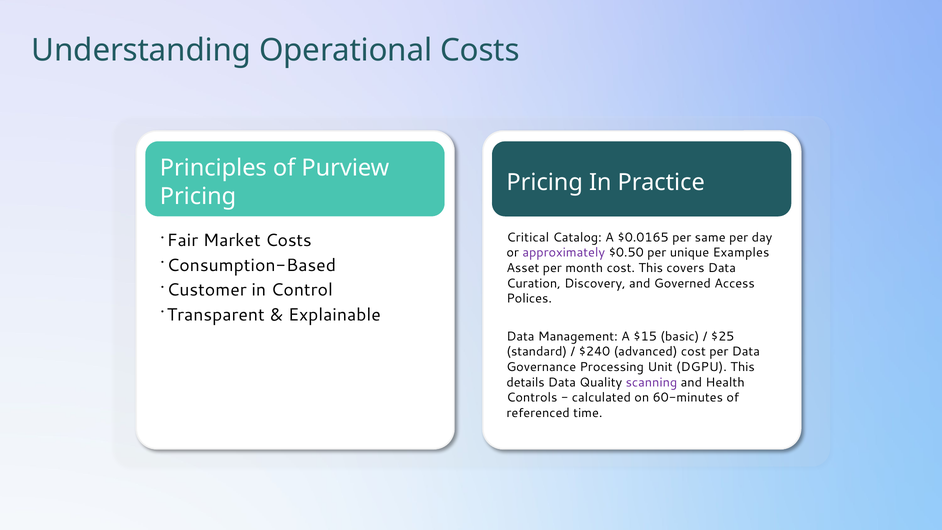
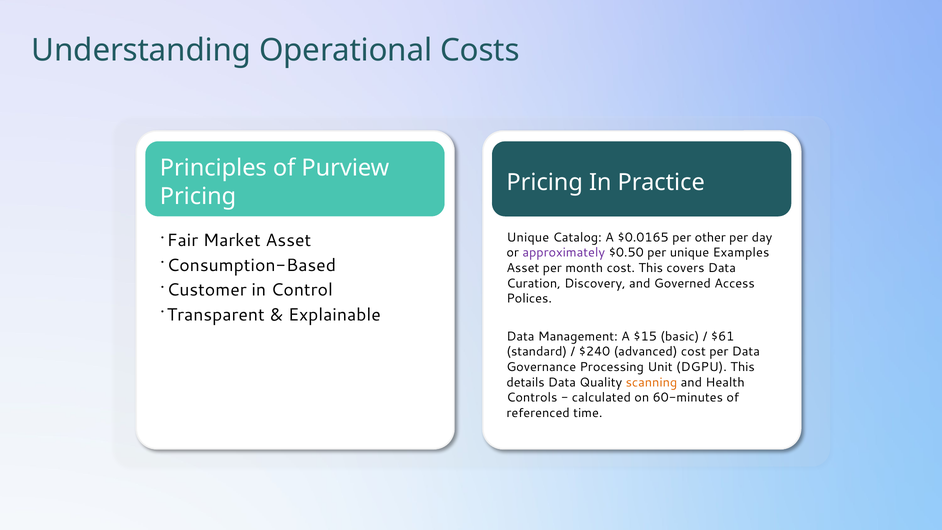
Market Costs: Costs -> Asset
Critical at (528, 237): Critical -> Unique
same: same -> other
$25: $25 -> $61
scanning colour: purple -> orange
